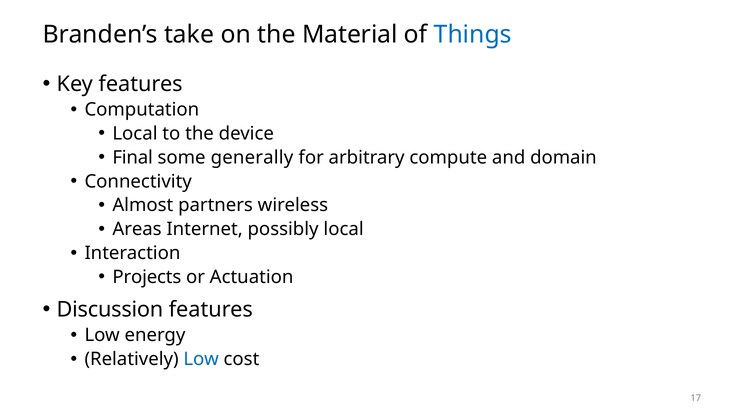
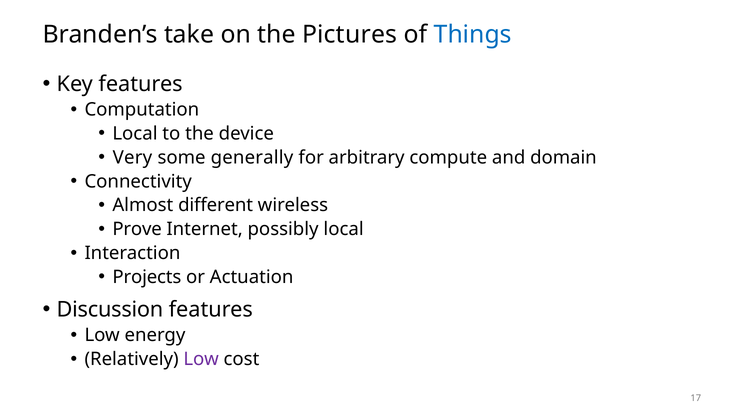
Material: Material -> Pictures
Final: Final -> Very
partners: partners -> different
Areas: Areas -> Prove
Low at (201, 360) colour: blue -> purple
